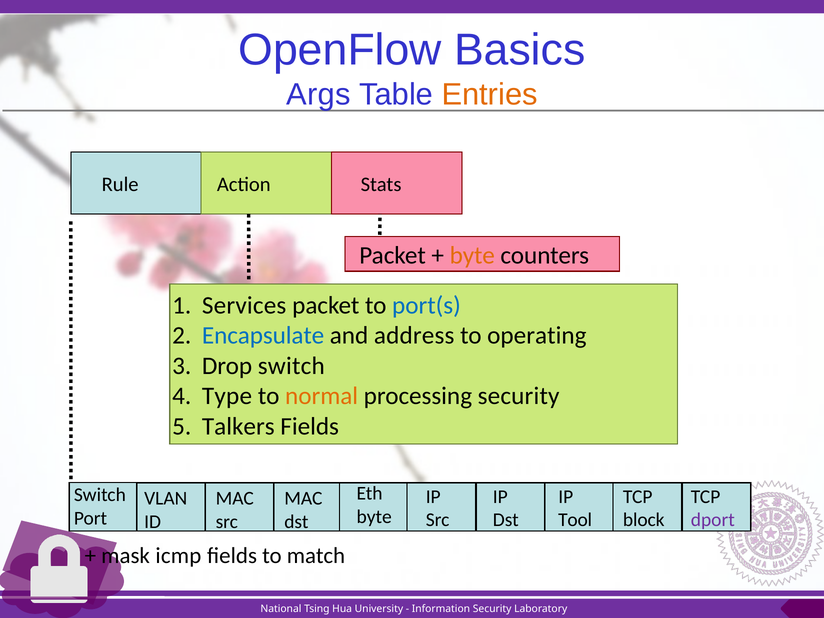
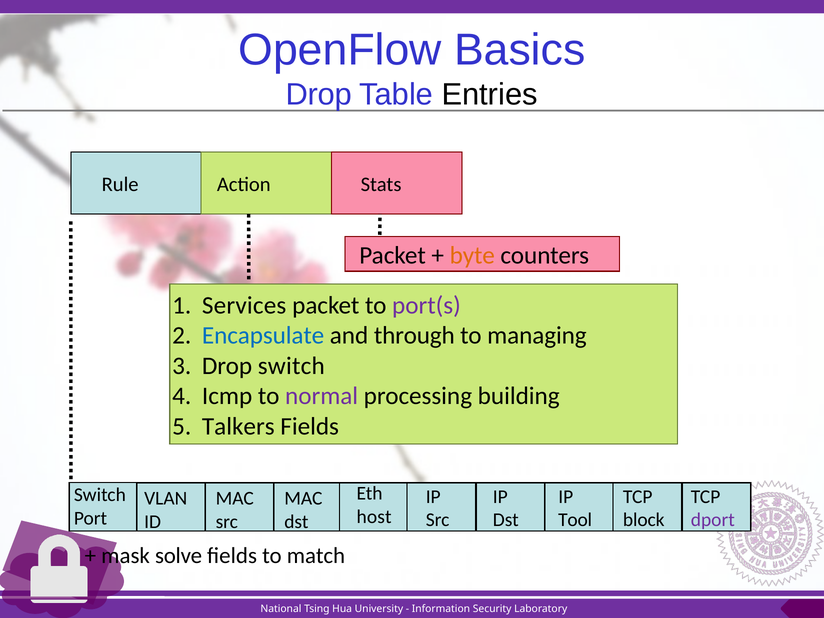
Args at (318, 94): Args -> Drop
Entries colour: orange -> black
port(s colour: blue -> purple
address: address -> through
operating: operating -> managing
Type: Type -> Icmp
normal colour: orange -> purple
processing security: security -> building
byte at (374, 517): byte -> host
icmp: icmp -> solve
